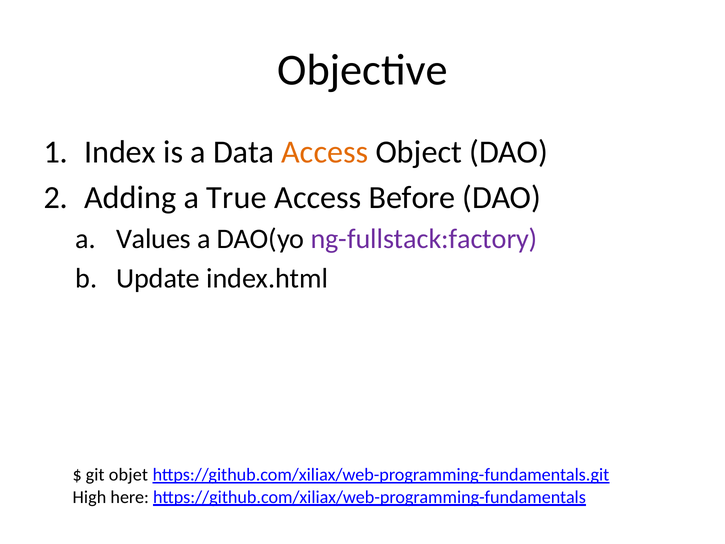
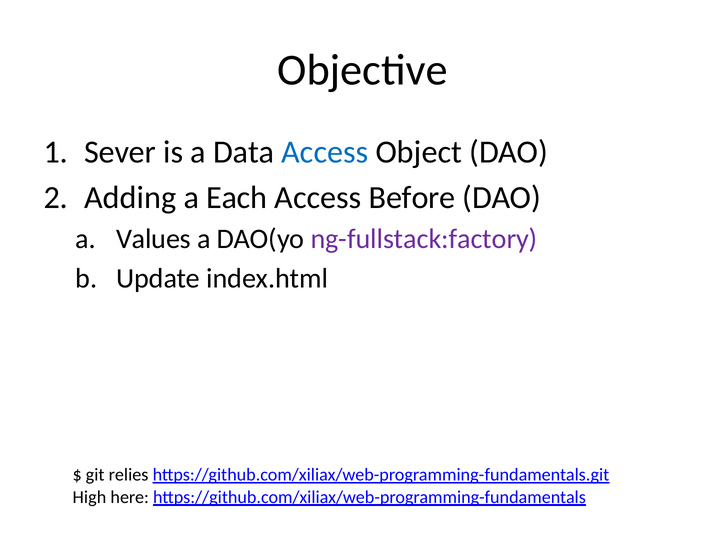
Index: Index -> Sever
Access at (325, 152) colour: orange -> blue
True: True -> Each
objet: objet -> relies
